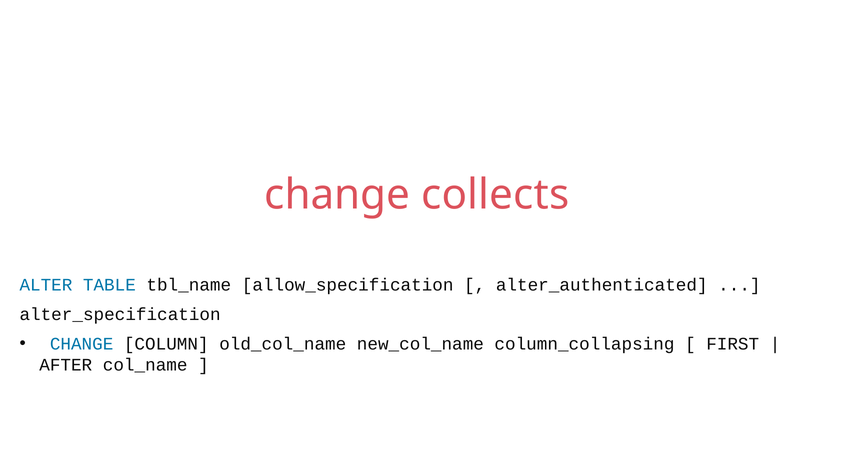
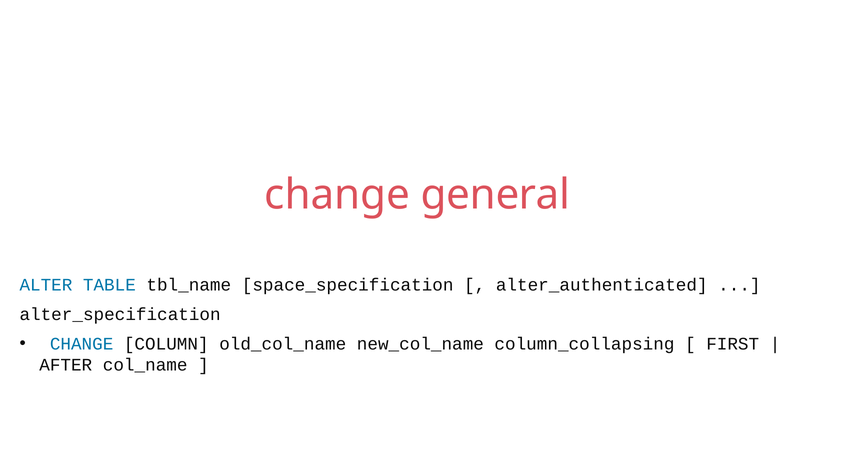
collects: collects -> general
allow_specification: allow_specification -> space_specification
